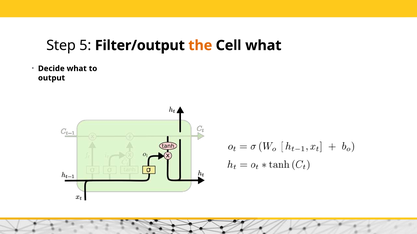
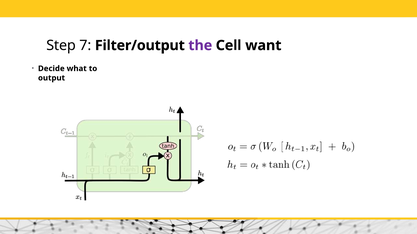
5: 5 -> 7
the colour: orange -> purple
Cell what: what -> want
